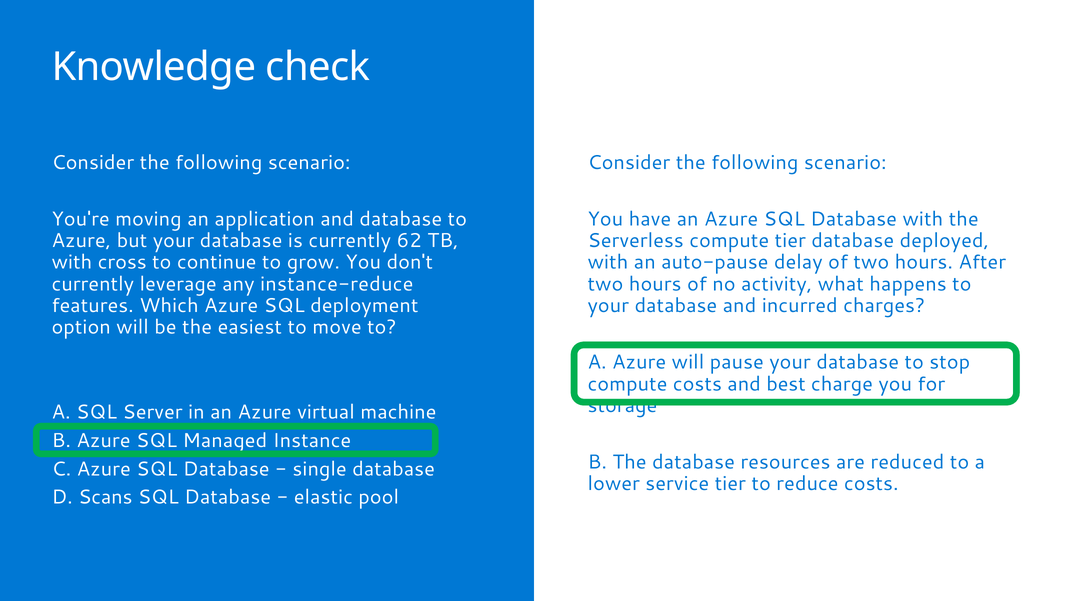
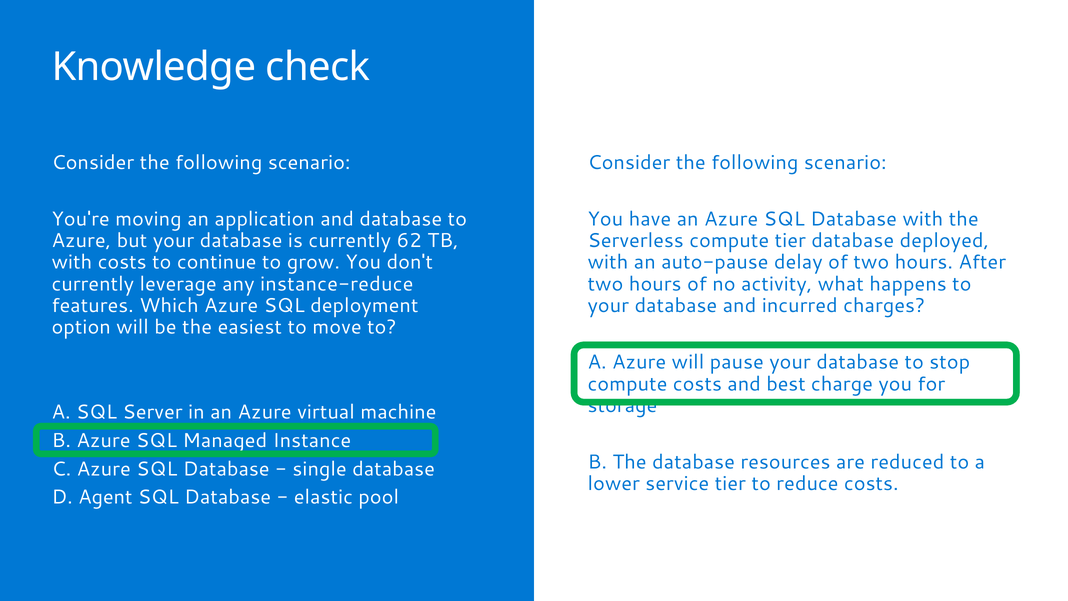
with cross: cross -> costs
Scans: Scans -> Agent
